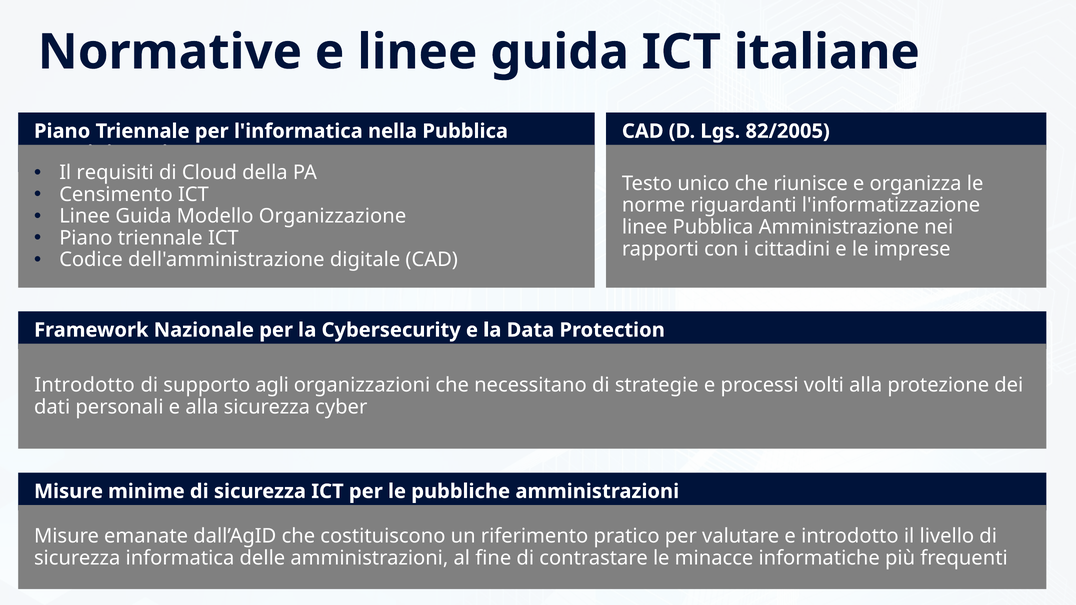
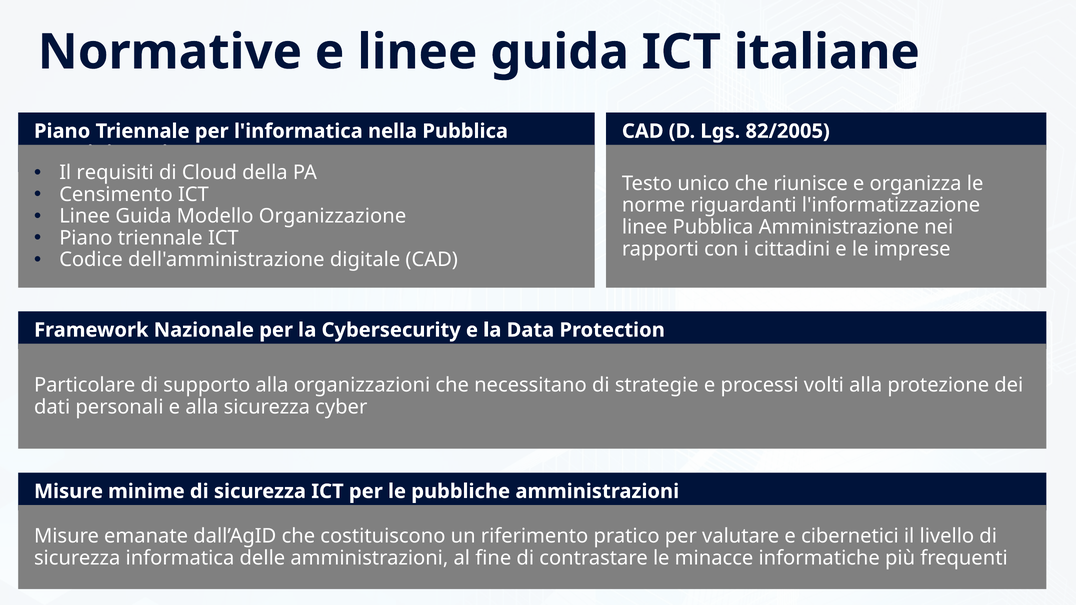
Introdotto at (85, 385): Introdotto -> Particolare
supporto agli: agli -> alla
e introdotto: introdotto -> cibernetici
